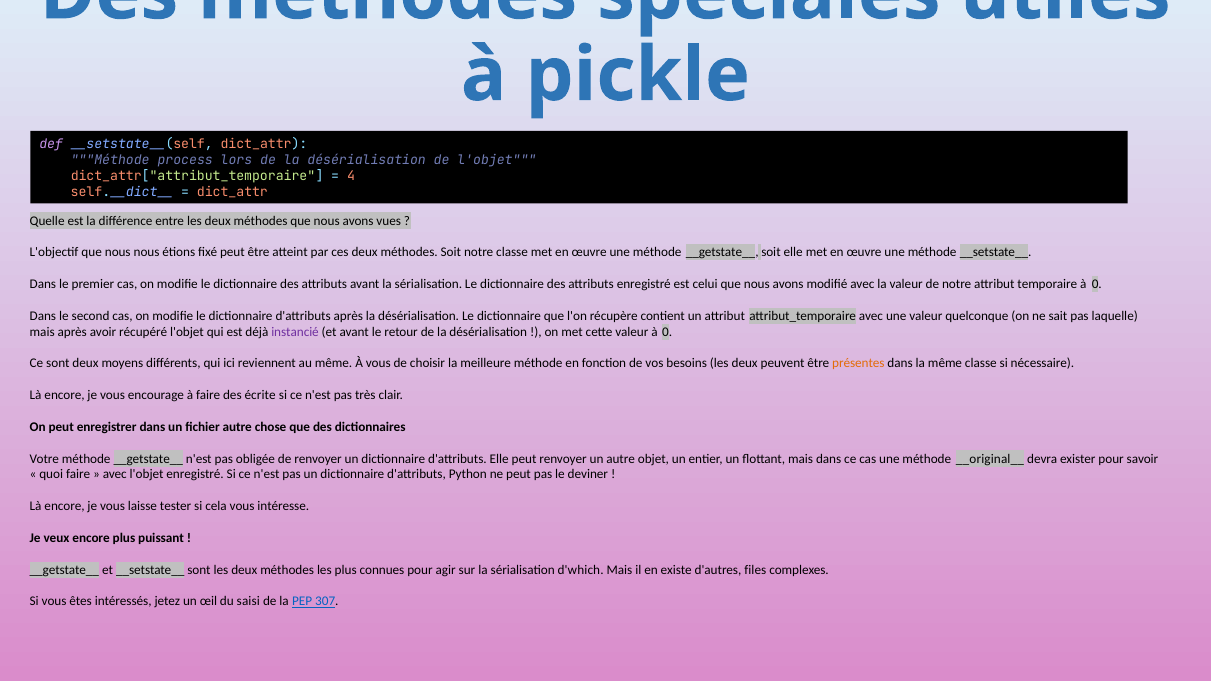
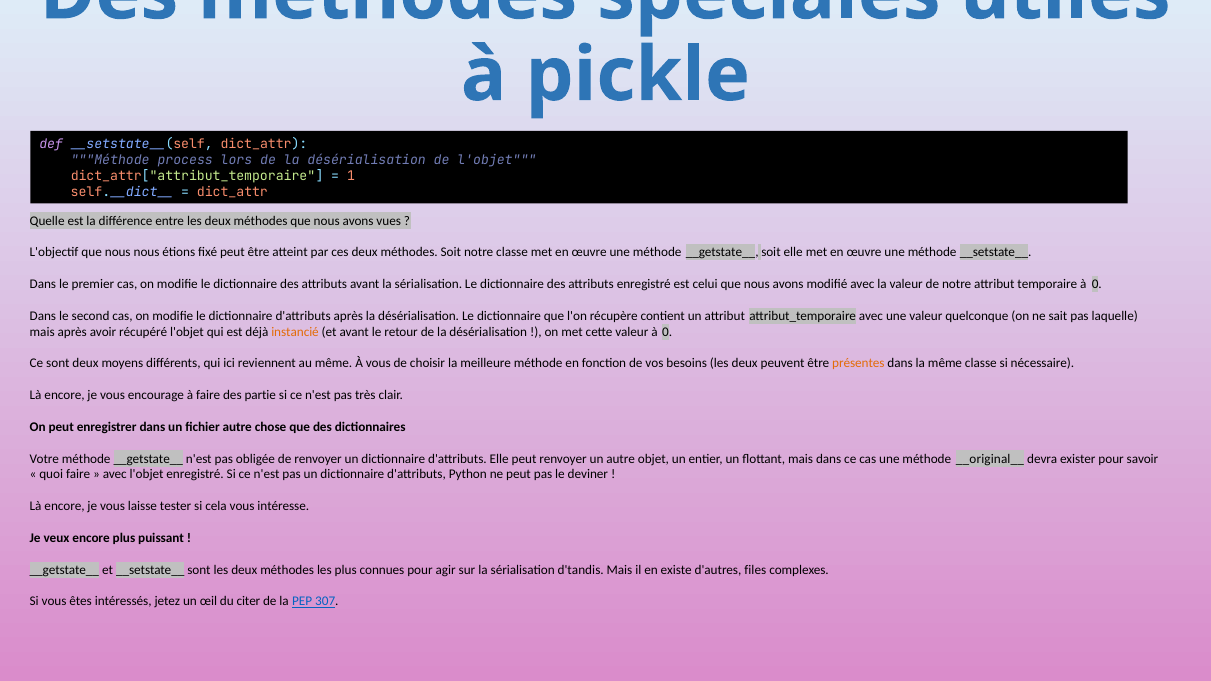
4: 4 -> 1
instancié colour: purple -> orange
écrite: écrite -> partie
d'which: d'which -> d'tandis
saisi: saisi -> citer
